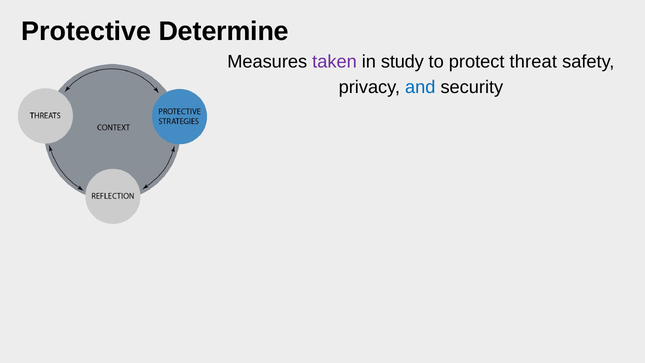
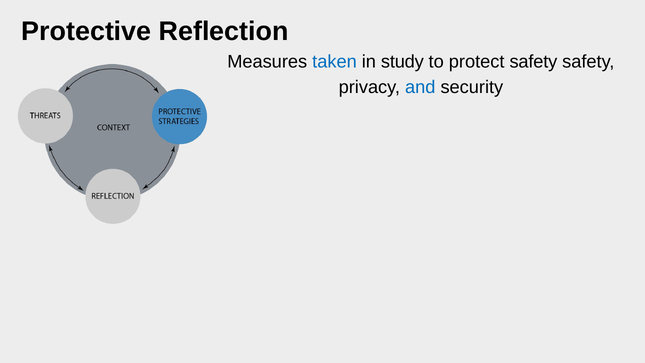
Determine: Determine -> Reflection
taken colour: purple -> blue
protect threat: threat -> safety
